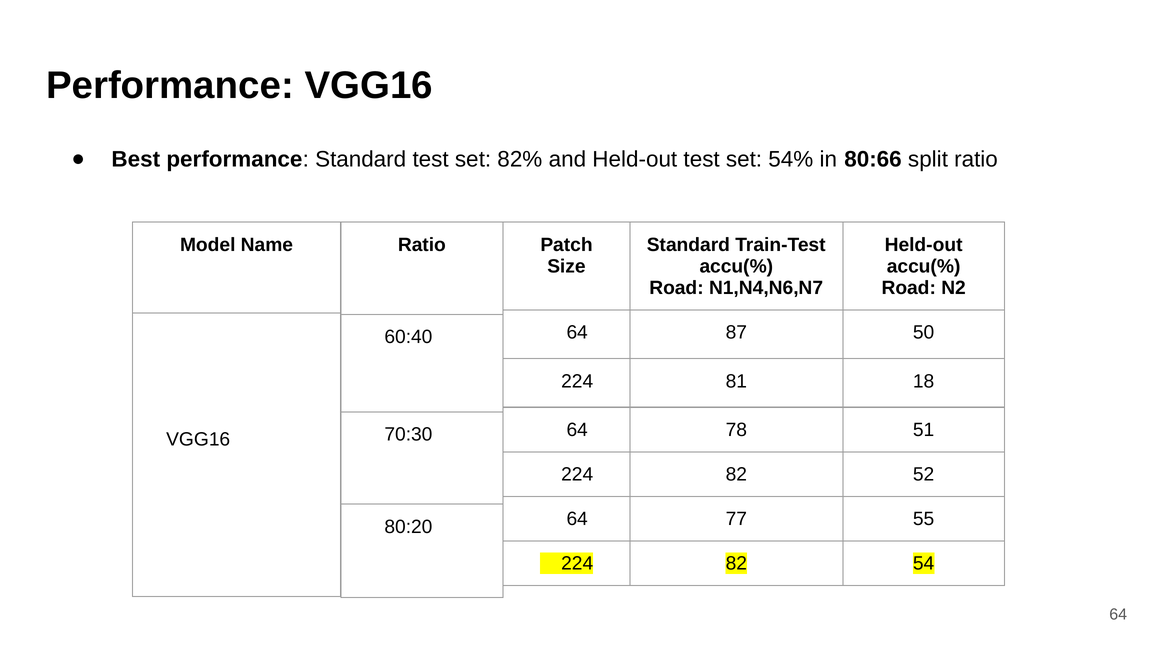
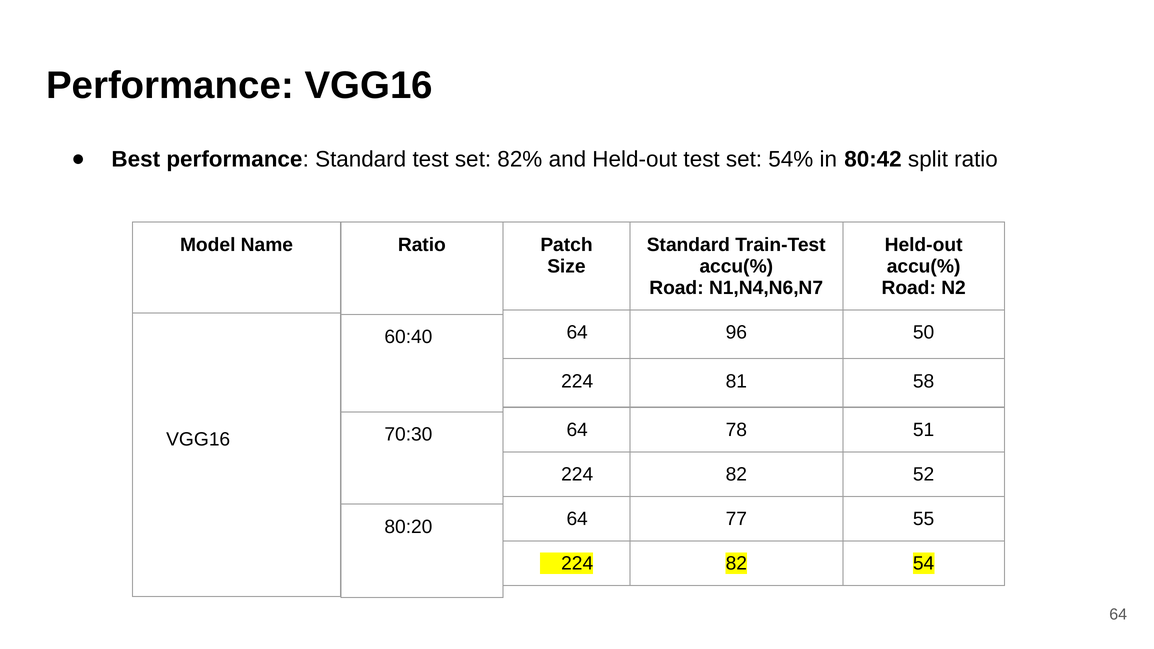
80:66: 80:66 -> 80:42
87: 87 -> 96
18: 18 -> 58
